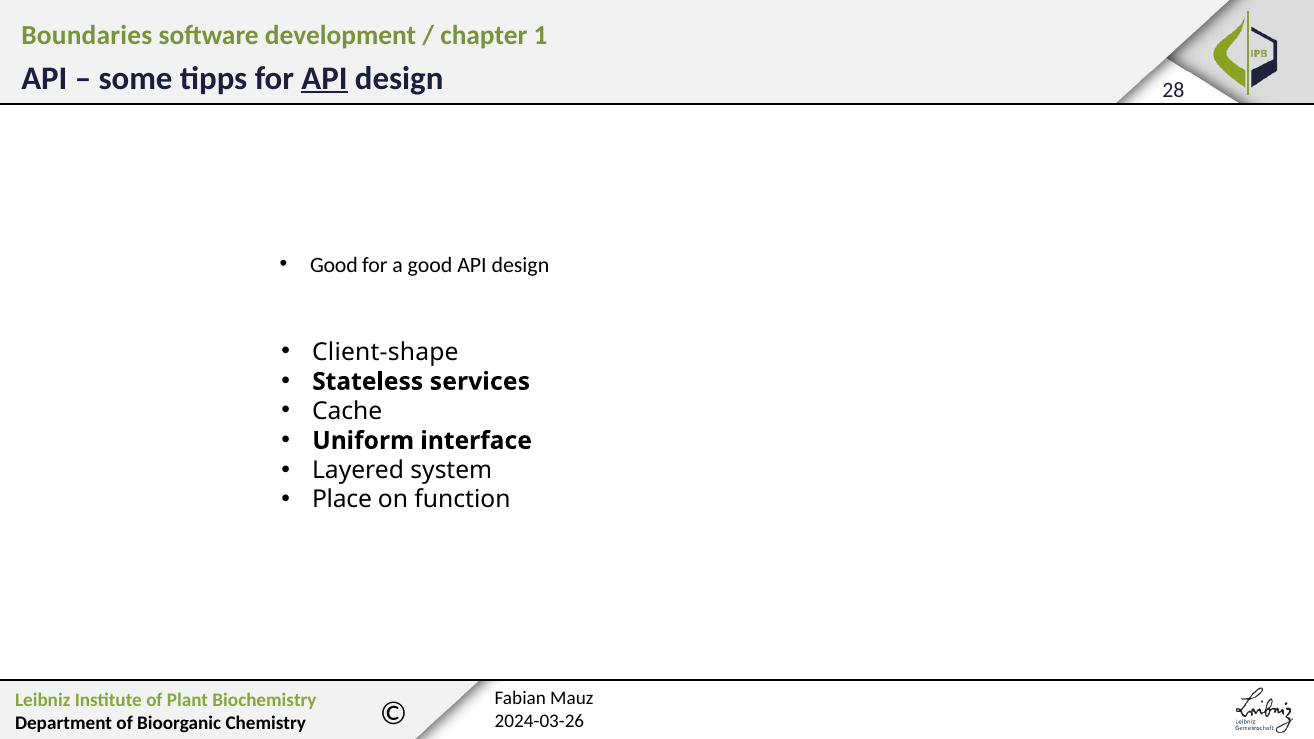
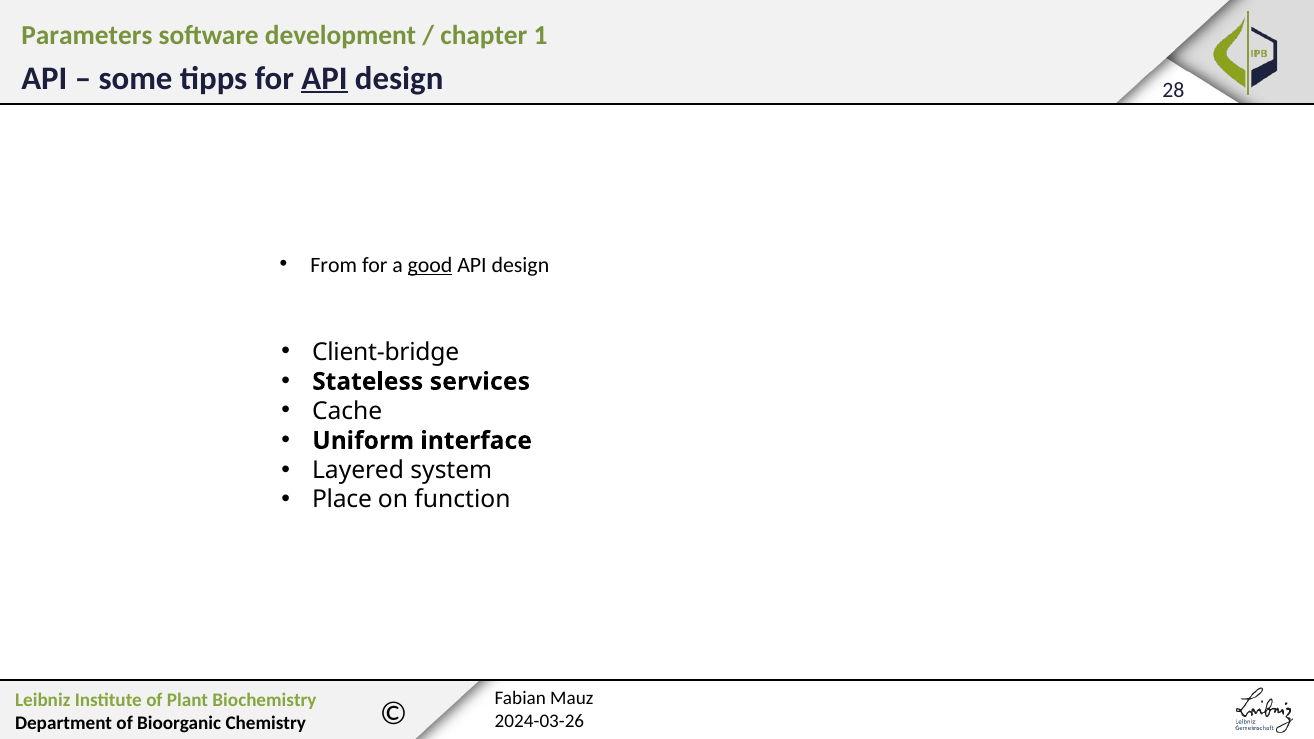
Boundaries: Boundaries -> Parameters
Good at (334, 265): Good -> From
good at (430, 265) underline: none -> present
Client-shape: Client-shape -> Client-bridge
